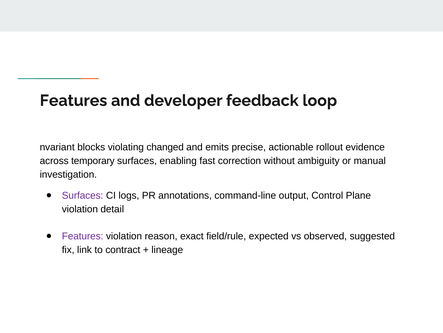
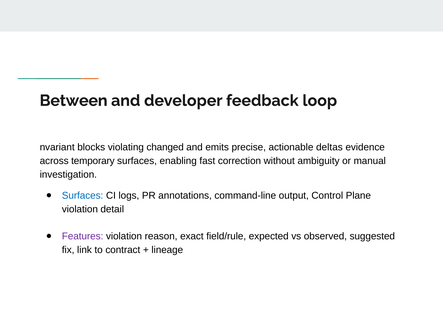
Features at (73, 100): Features -> Between
rollout: rollout -> deltas
Surfaces at (83, 195) colour: purple -> blue
